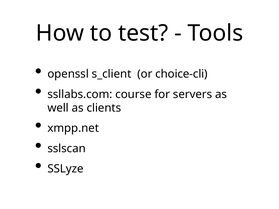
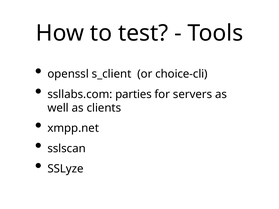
course: course -> parties
